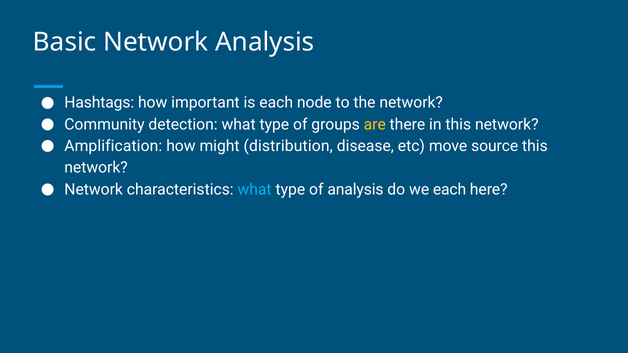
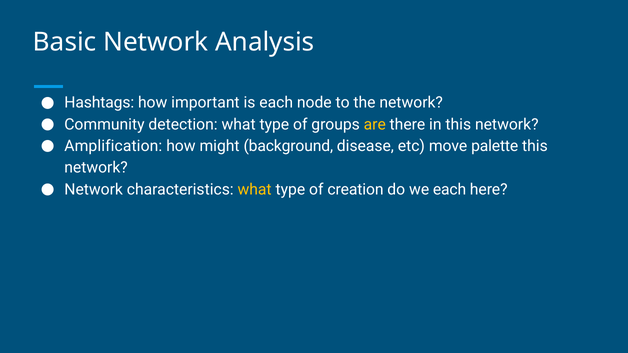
distribution: distribution -> background
source: source -> palette
what at (255, 189) colour: light blue -> yellow
of analysis: analysis -> creation
